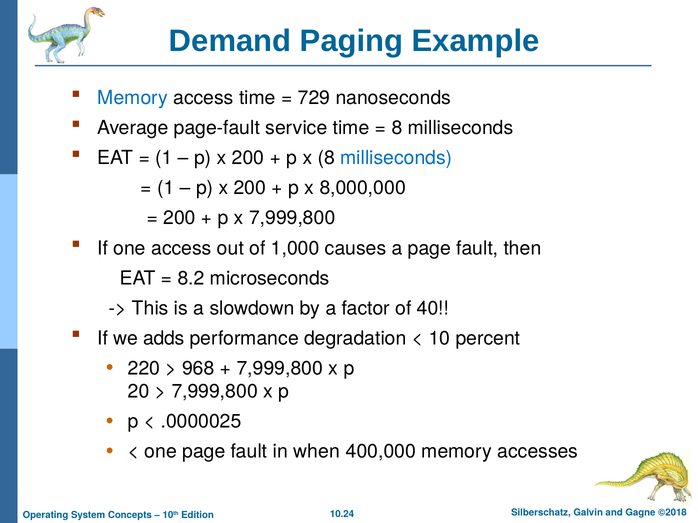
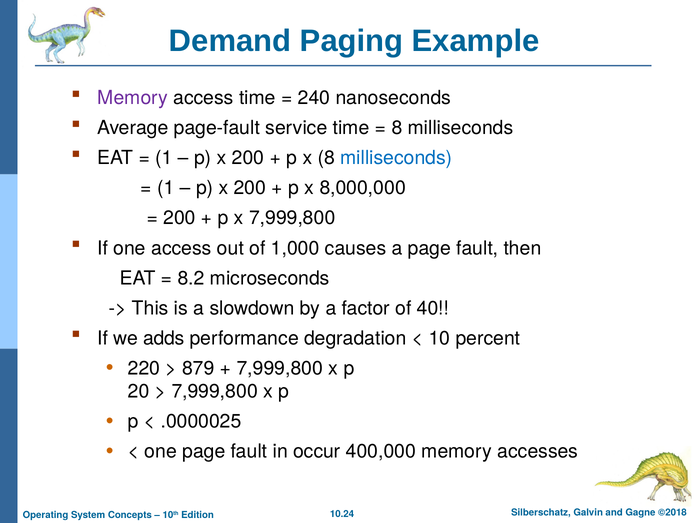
Memory at (133, 98) colour: blue -> purple
729: 729 -> 240
968: 968 -> 879
when: when -> occur
